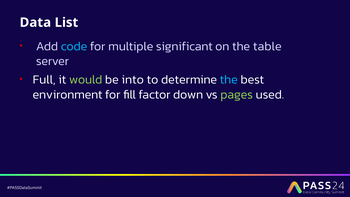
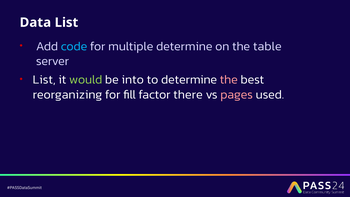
multiple significant: significant -> determine
Full at (44, 80): Full -> List
the at (229, 80) colour: light blue -> pink
environment: environment -> reorganizing
down: down -> there
pages colour: light green -> pink
